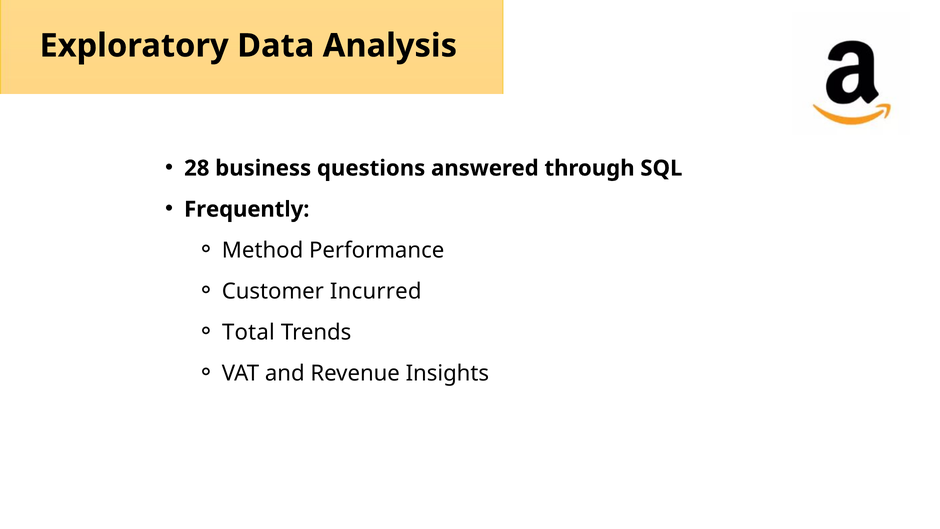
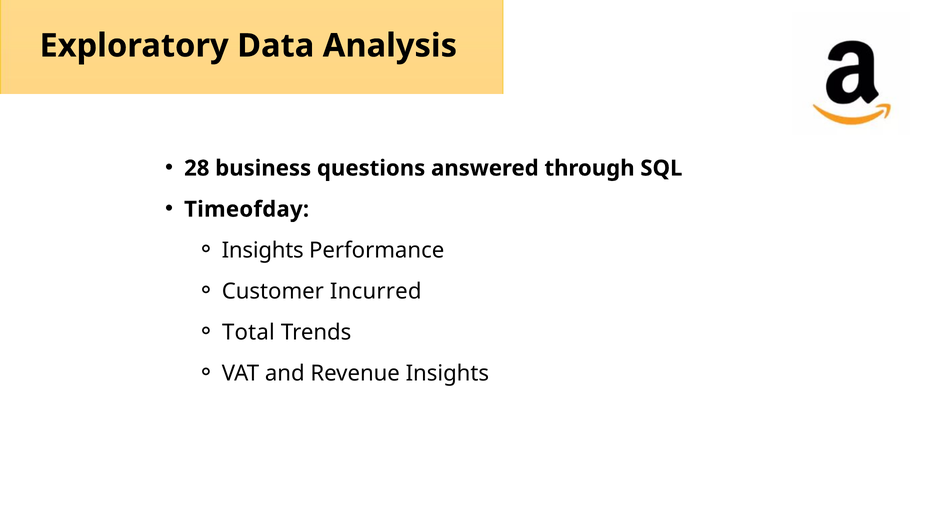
Frequently: Frequently -> Timeofday
Method at (263, 250): Method -> Insights
